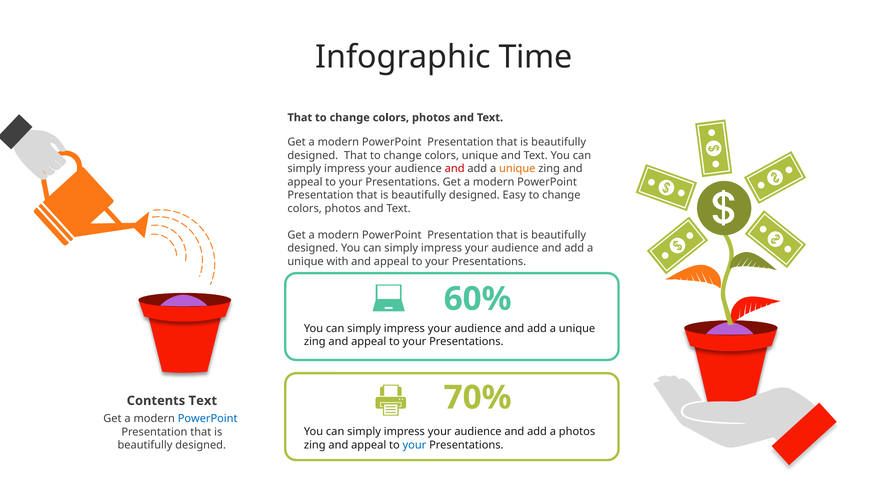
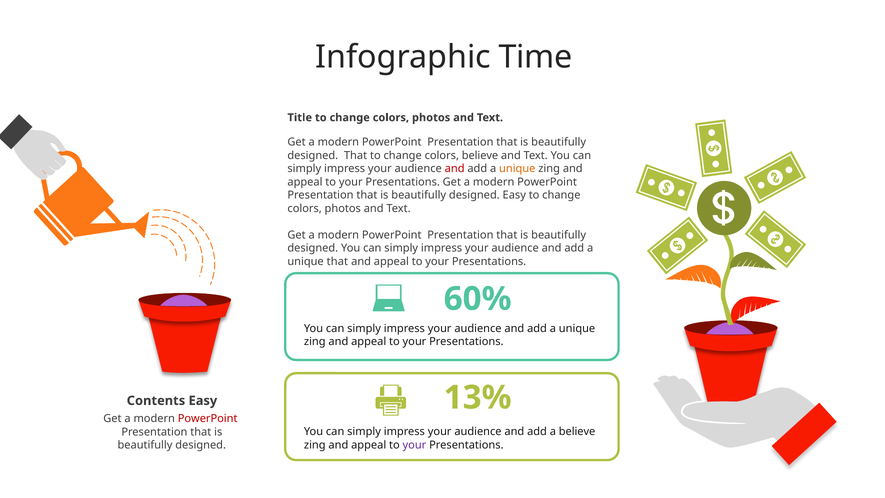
That at (300, 118): That -> Title
colors unique: unique -> believe
unique with: with -> that
70%: 70% -> 13%
Contents Text: Text -> Easy
PowerPoint at (208, 419) colour: blue -> red
a photos: photos -> believe
your at (414, 445) colour: blue -> purple
